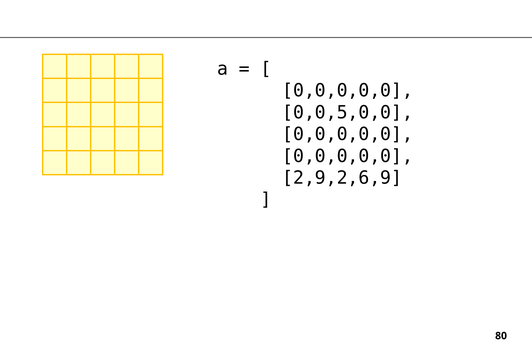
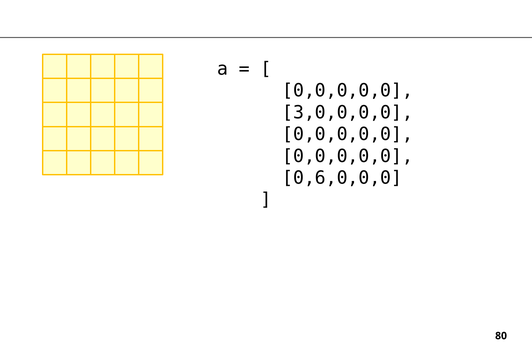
0,0,5,0,0: 0,0,5,0,0 -> 3,0,0,0,0
2,9,2,6,9: 2,9,2,6,9 -> 0,6,0,0,0
